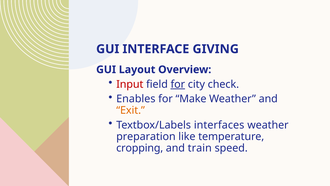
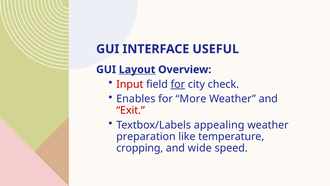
GIVING: GIVING -> USEFUL
Layout underline: none -> present
Make: Make -> More
Exit colour: orange -> red
interfaces: interfaces -> appealing
train: train -> wide
